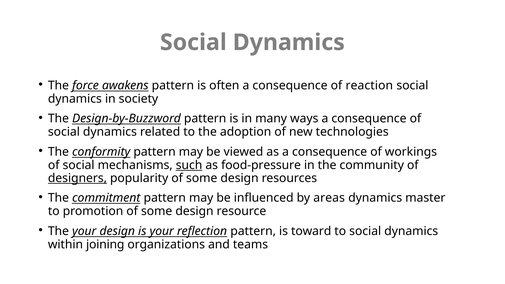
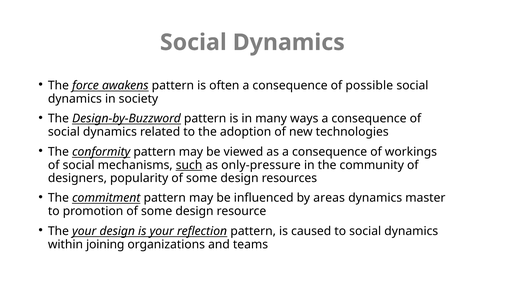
reaction: reaction -> possible
food-pressure: food-pressure -> only-pressure
designers underline: present -> none
toward: toward -> caused
